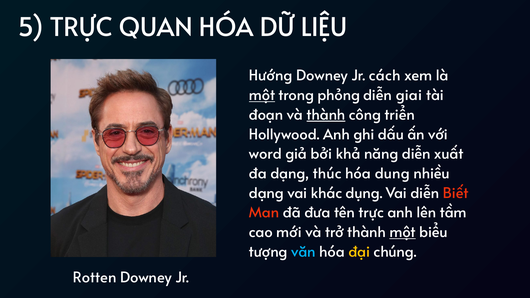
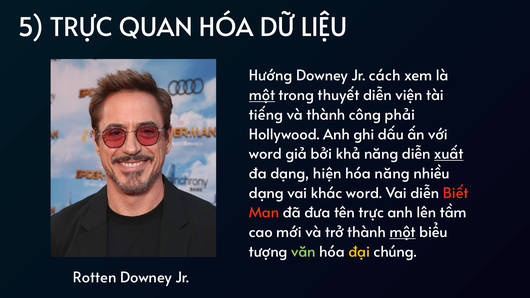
phỏng: phỏng -> thuyết
giai: giai -> viện
đoạn: đoạn -> tiếng
thành at (326, 115) underline: present -> none
triển: triển -> phải
xuất underline: none -> present
thúc: thúc -> hiện
hóa dung: dung -> năng
khác dụng: dụng -> word
văn colour: light blue -> light green
